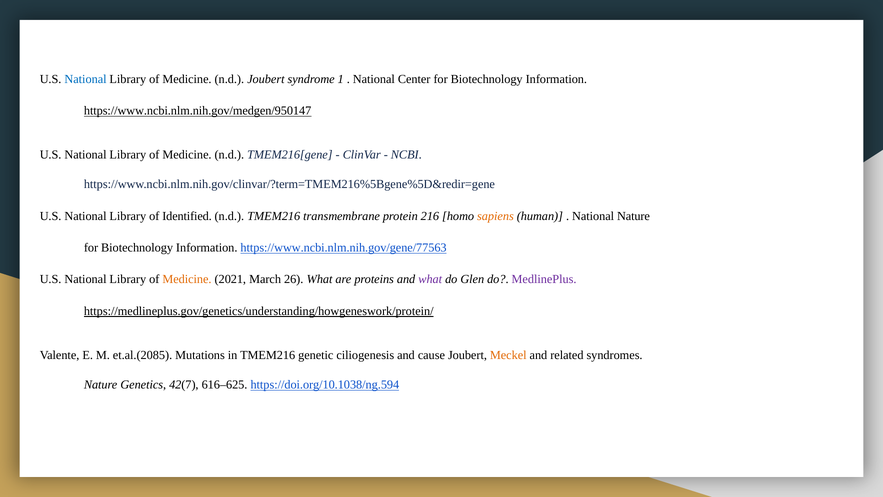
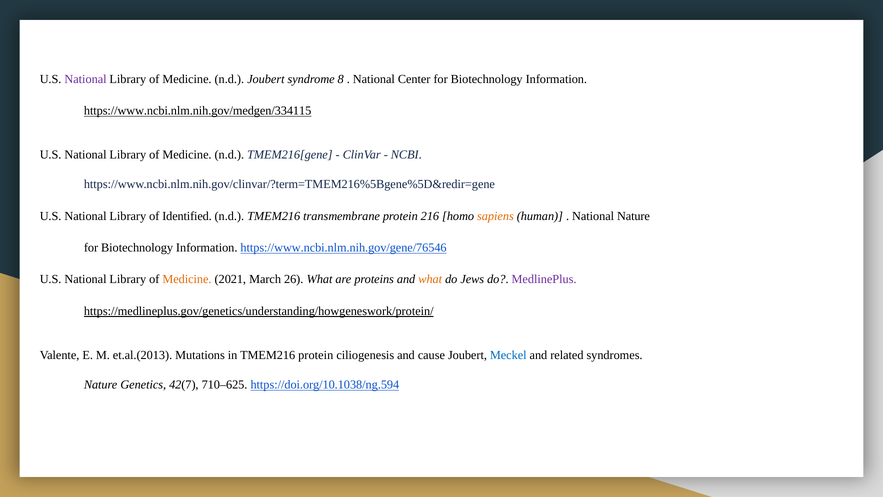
National at (86, 79) colour: blue -> purple
1: 1 -> 8
https://www.ncbi.nlm.nih.gov/medgen/950147: https://www.ncbi.nlm.nih.gov/medgen/950147 -> https://www.ncbi.nlm.nih.gov/medgen/334115
https://www.ncbi.nlm.nih.gov/gene/77563: https://www.ncbi.nlm.nih.gov/gene/77563 -> https://www.ncbi.nlm.nih.gov/gene/76546
what at (430, 279) colour: purple -> orange
Glen: Glen -> Jews
et.al.(2085: et.al.(2085 -> et.al.(2013
TMEM216 genetic: genetic -> protein
Meckel colour: orange -> blue
616–625: 616–625 -> 710–625
